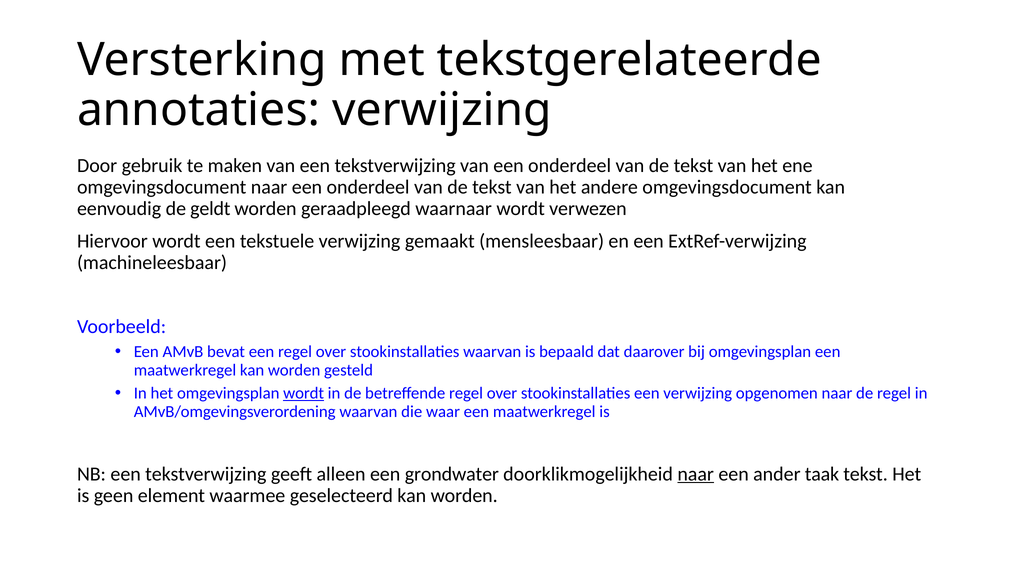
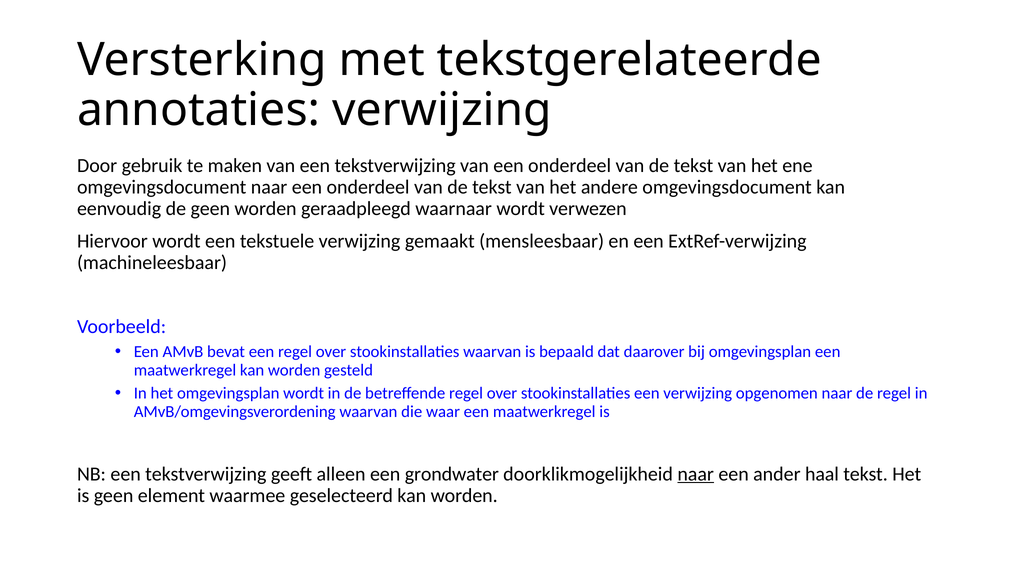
de geldt: geldt -> geen
wordt at (304, 394) underline: present -> none
taak: taak -> haal
